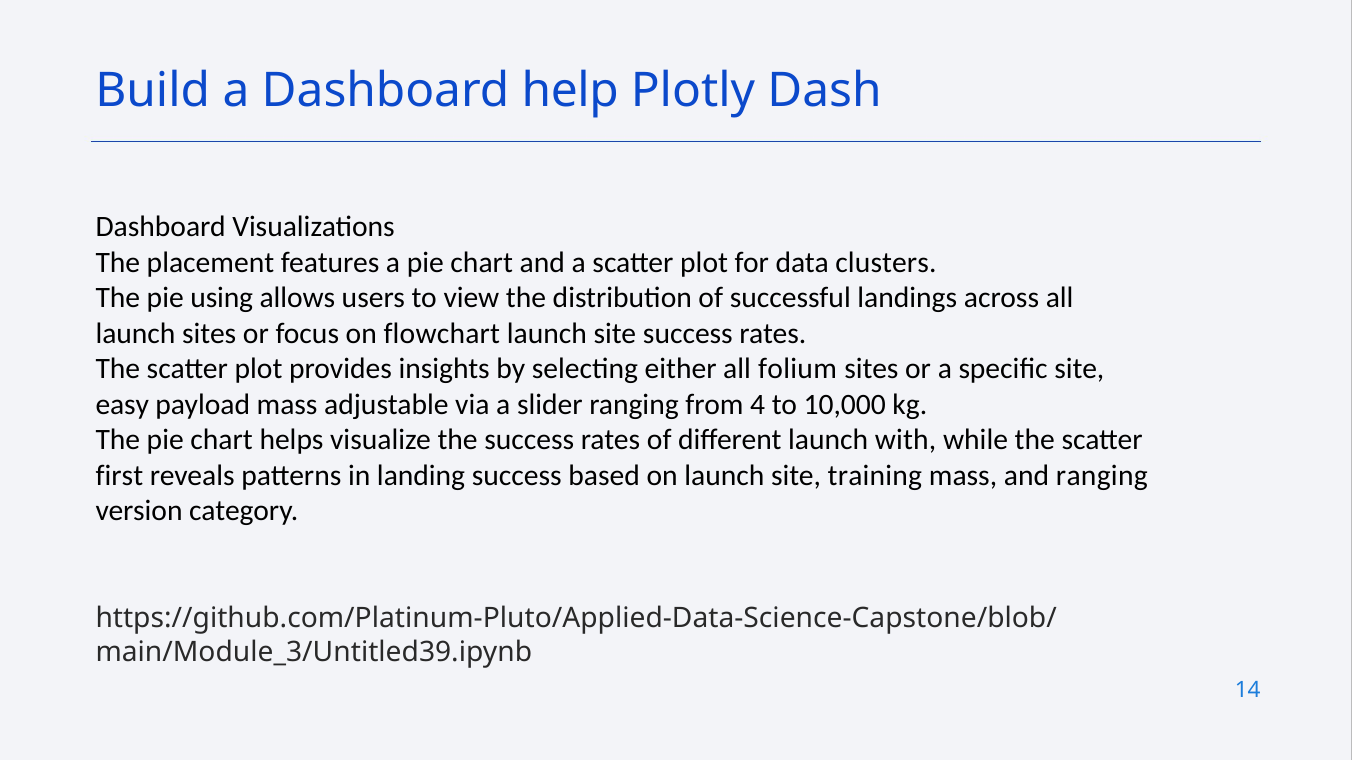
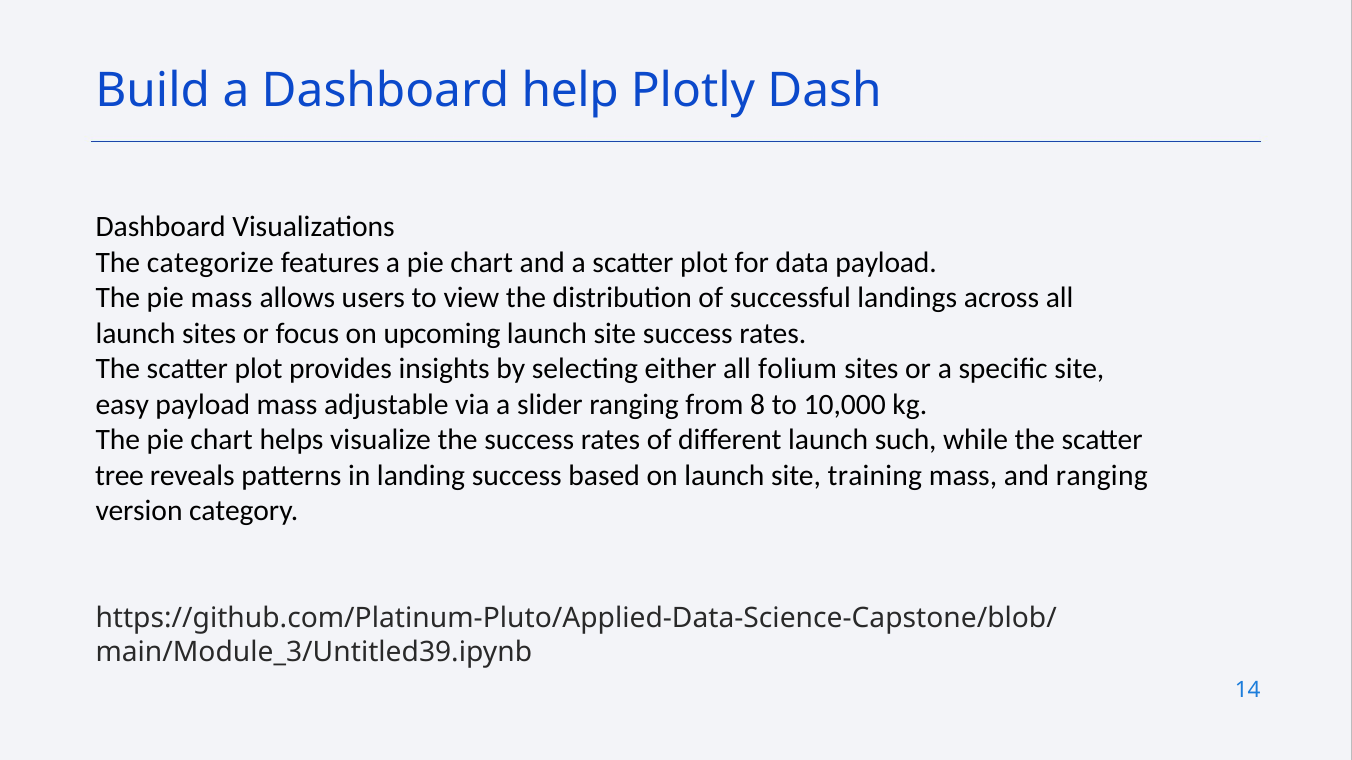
placement: placement -> categorize
data clusters: clusters -> payload
pie using: using -> mass
flowchart: flowchart -> upcoming
4: 4 -> 8
with: with -> such
first: first -> tree
